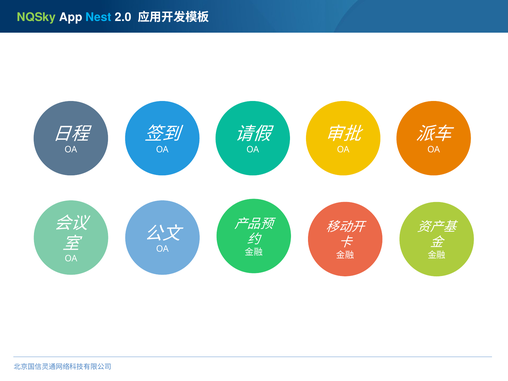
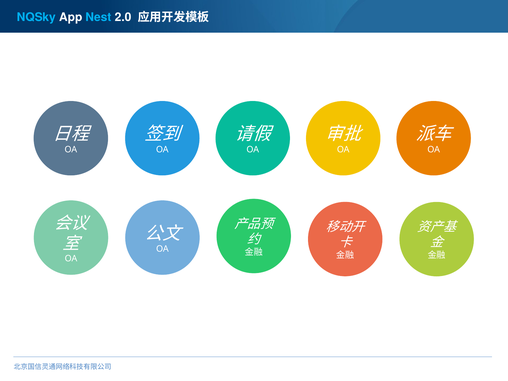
NQSky colour: light green -> light blue
